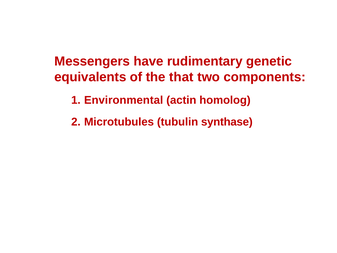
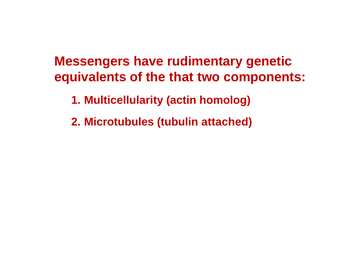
Environmental: Environmental -> Multicellularity
synthase: synthase -> attached
